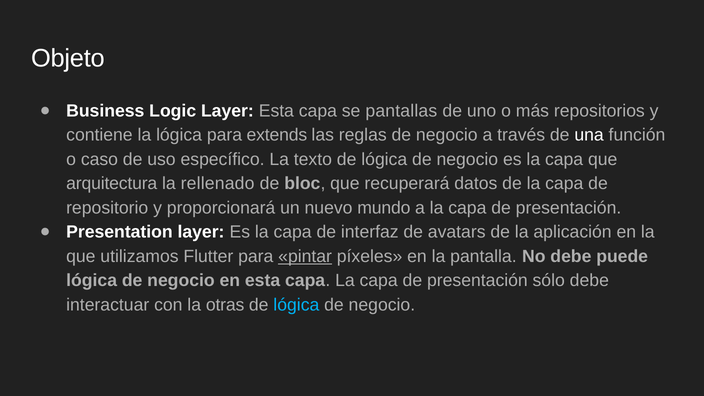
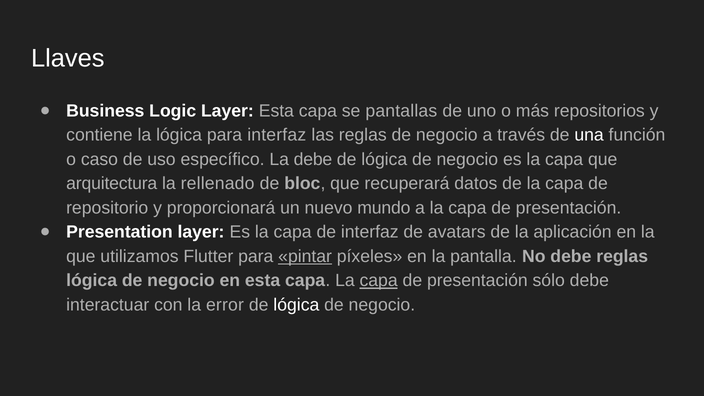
Objeto: Objeto -> Llaves
para extends: extends -> interfaz
La texto: texto -> debe
debe puede: puede -> reglas
capa at (379, 281) underline: none -> present
otras: otras -> error
lógica at (296, 305) colour: light blue -> white
